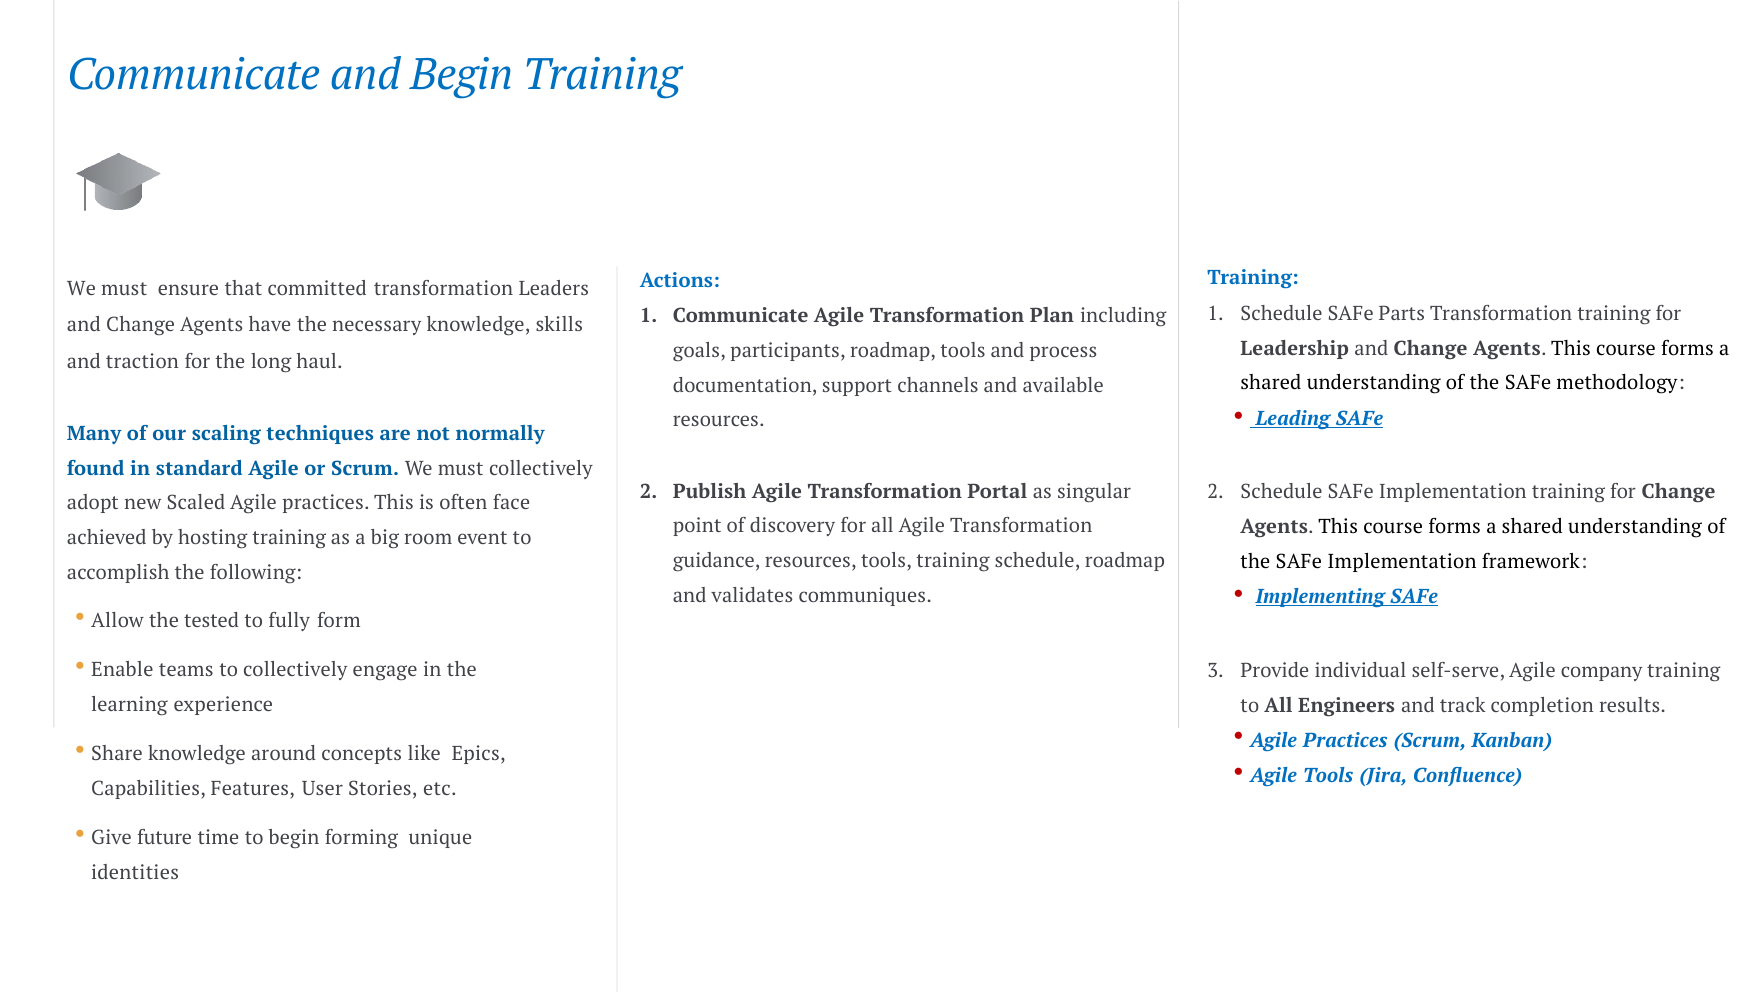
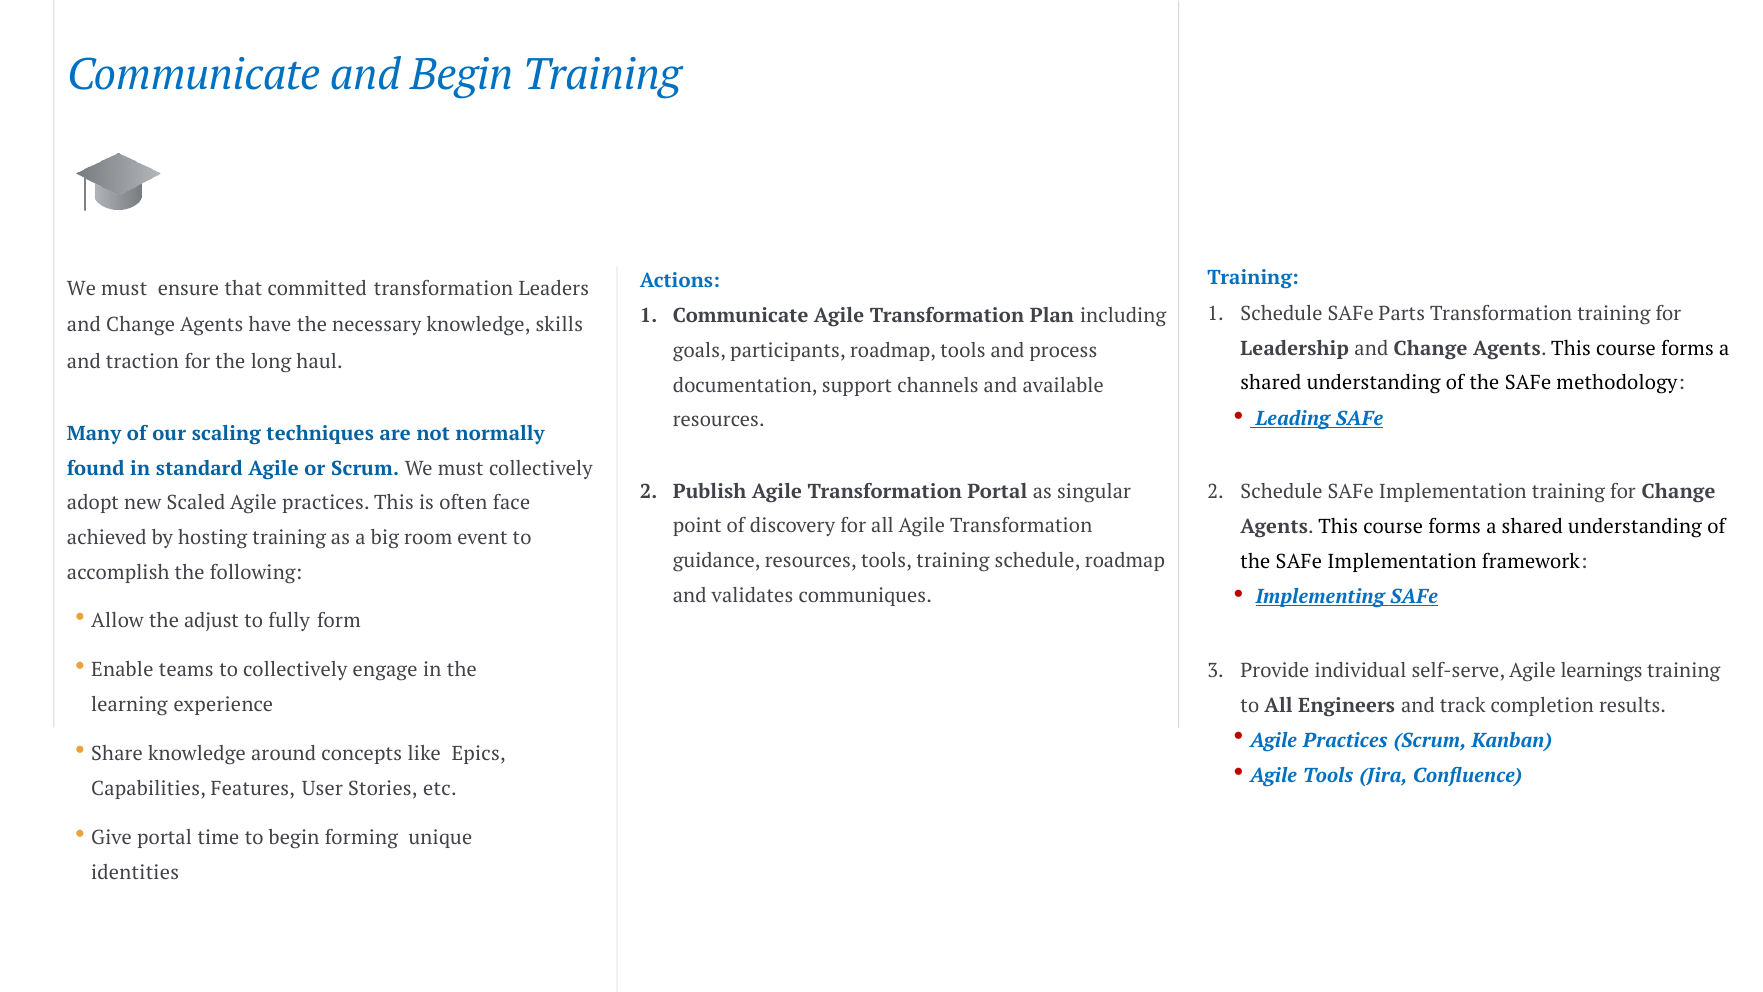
tested: tested -> adjust
company: company -> learnings
Give future: future -> portal
